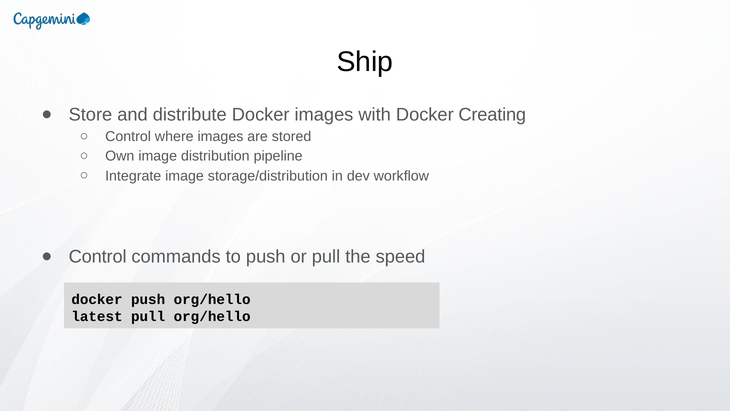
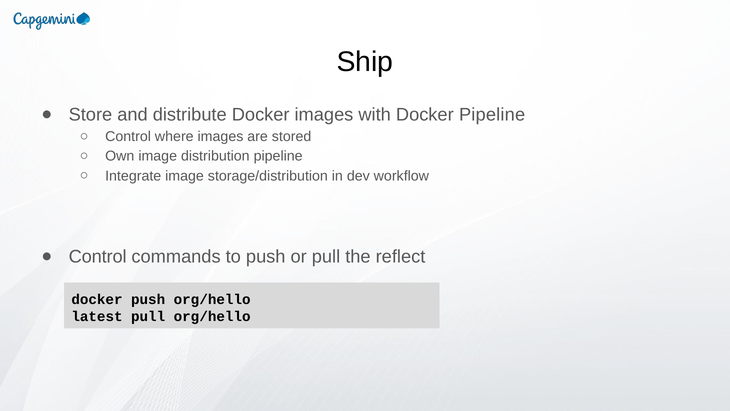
Docker Creating: Creating -> Pipeline
speed: speed -> reflect
